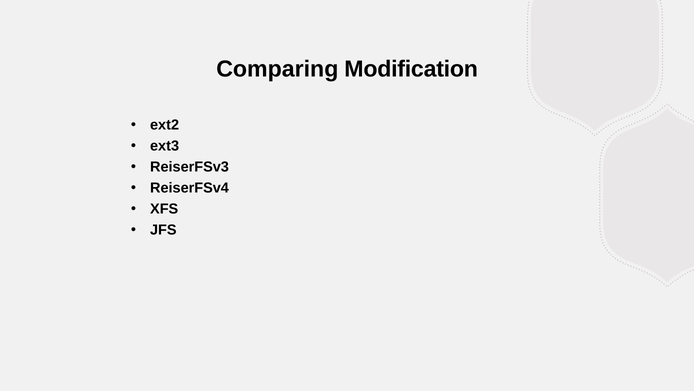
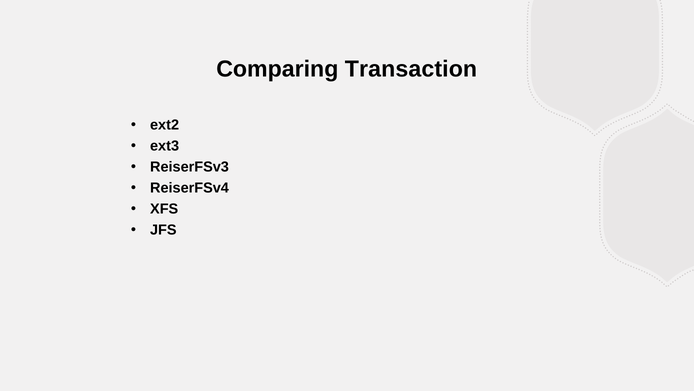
Modification: Modification -> Transaction
